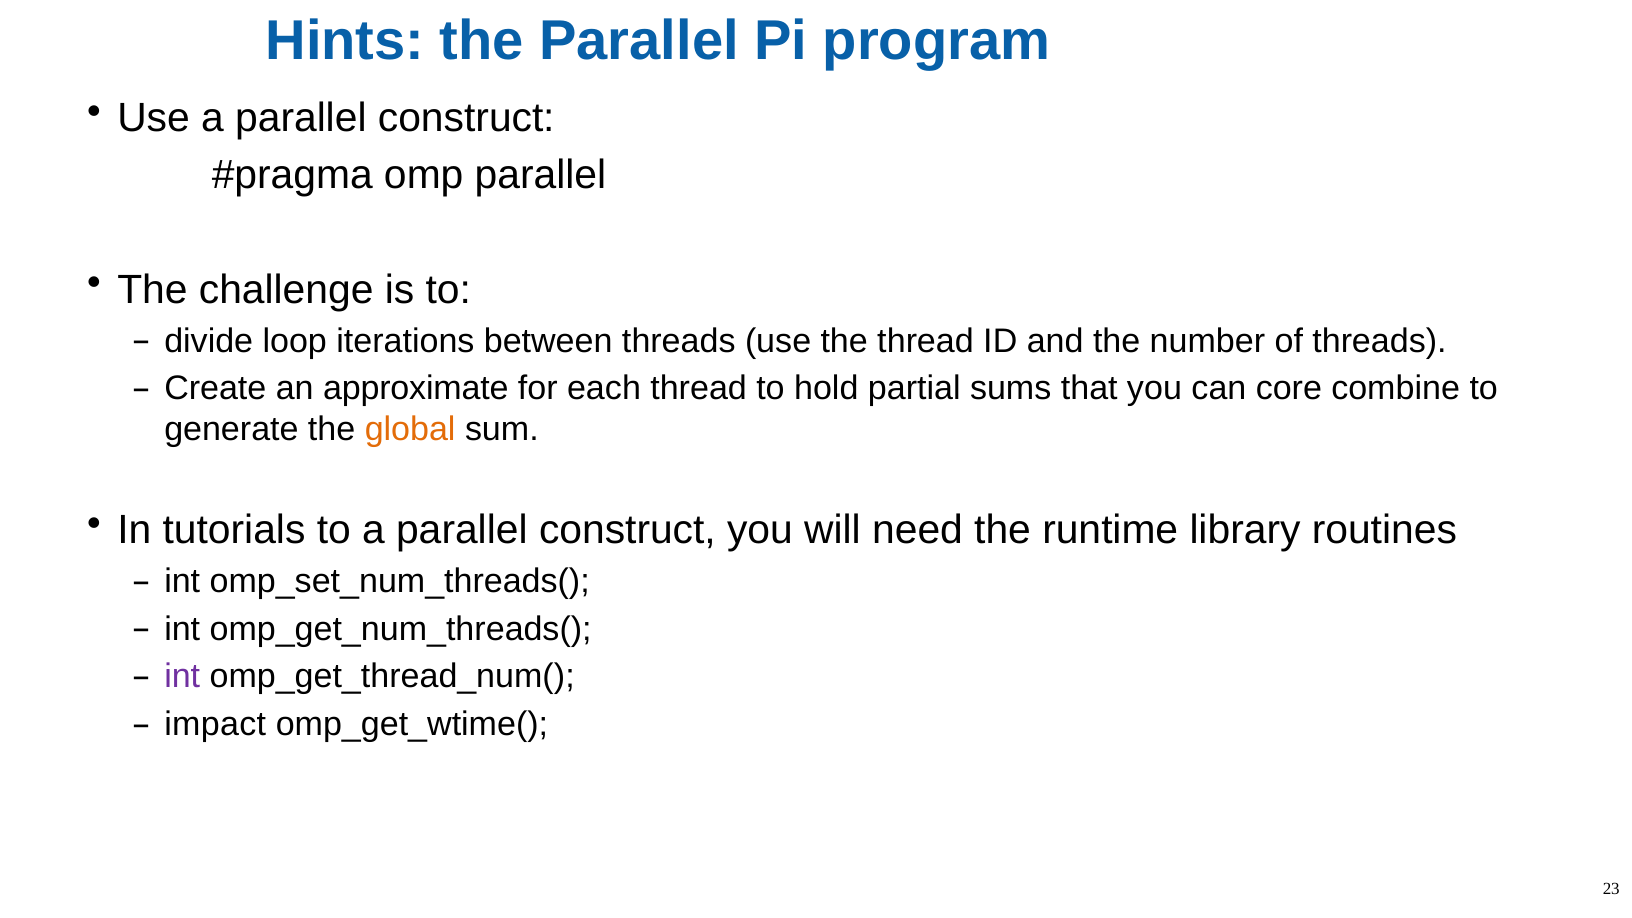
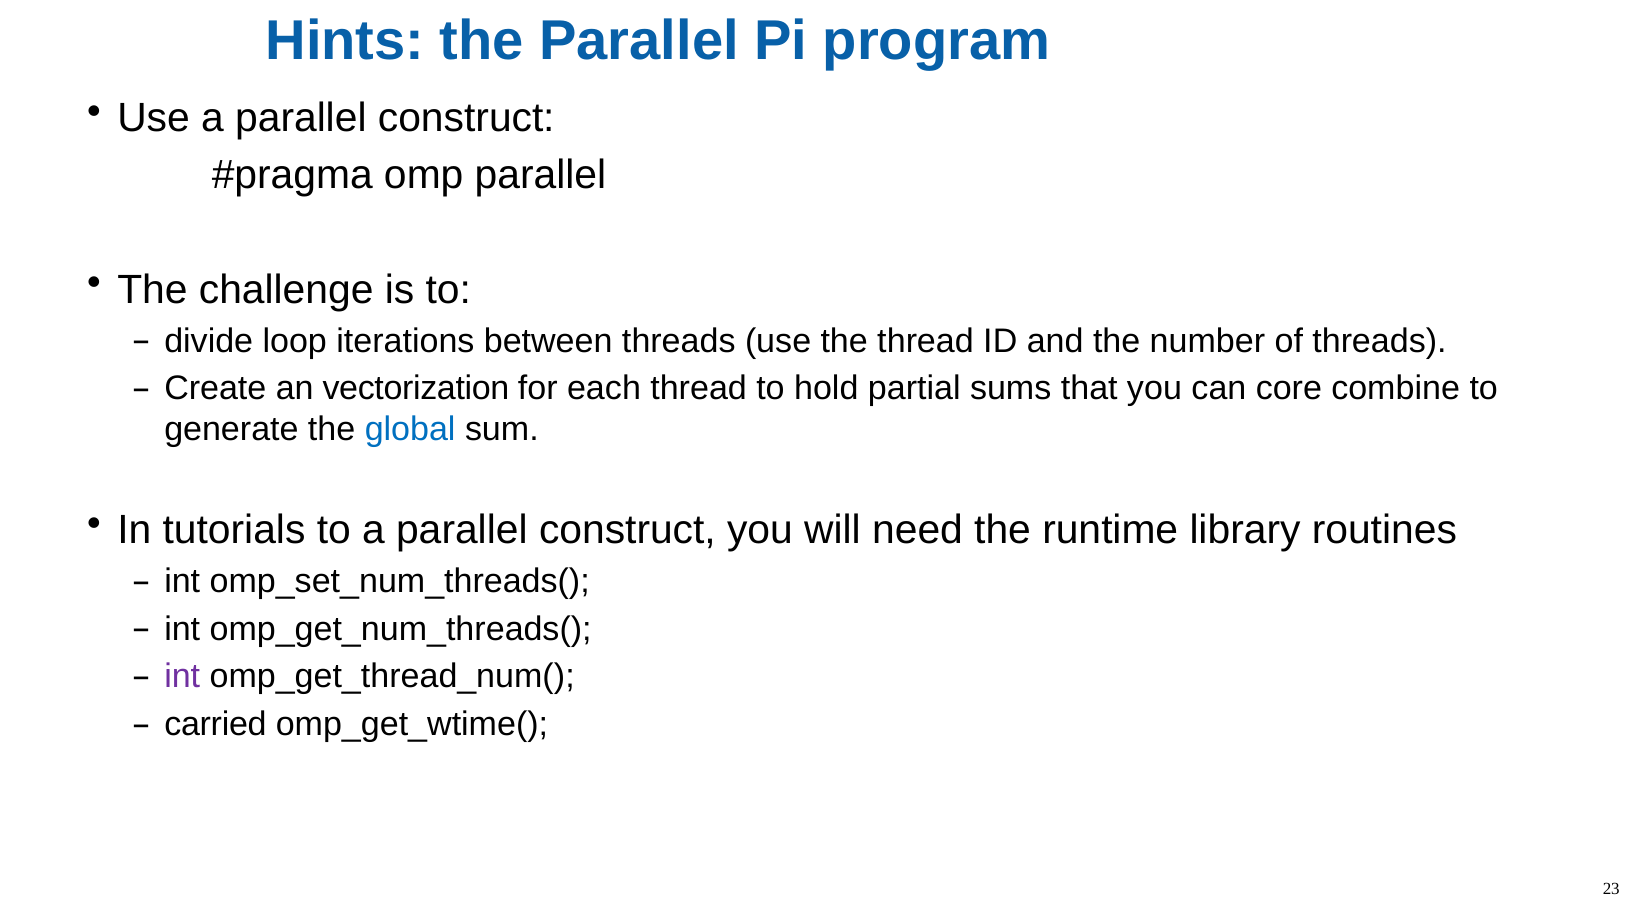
approximate: approximate -> vectorization
global colour: orange -> blue
impact: impact -> carried
